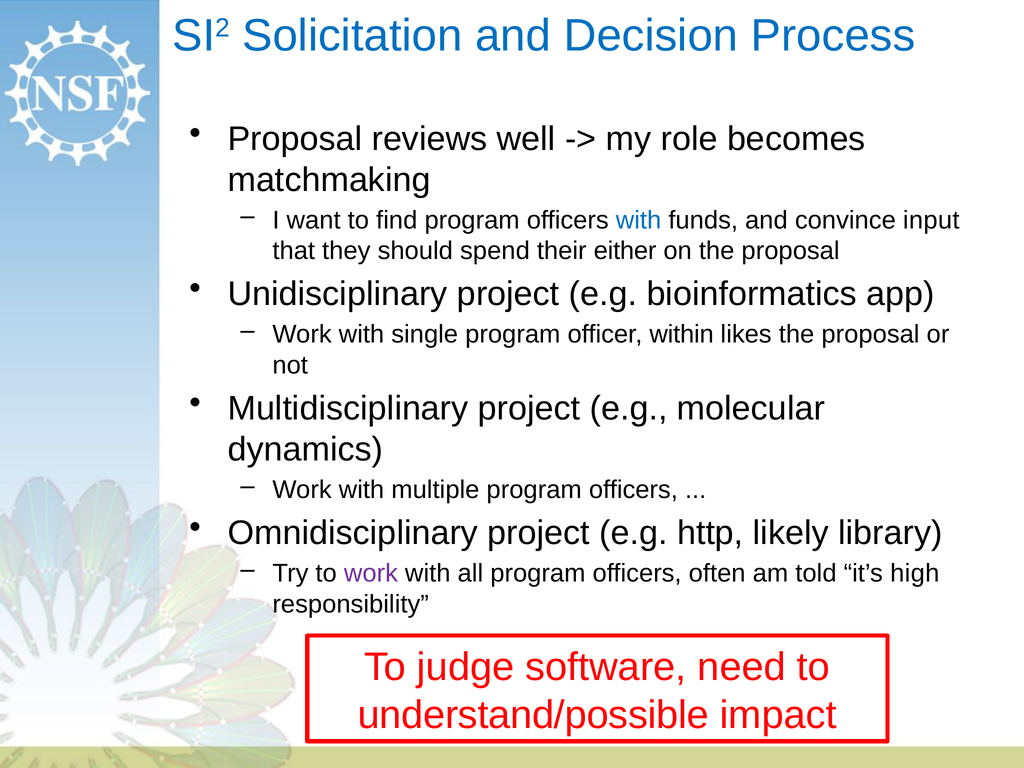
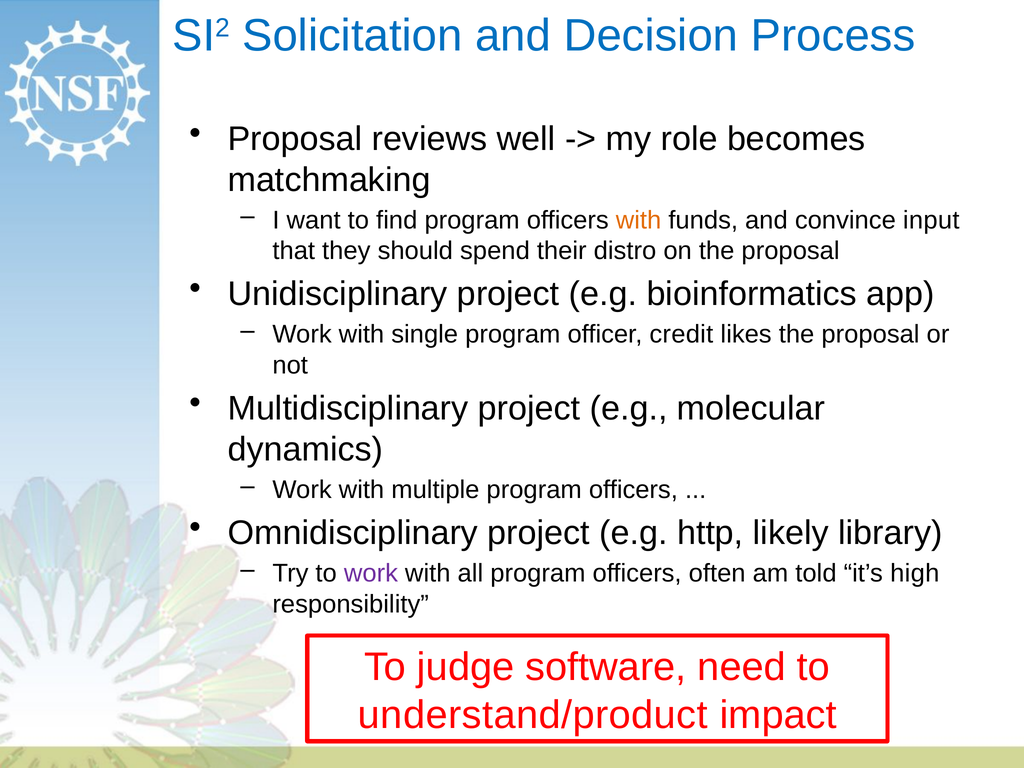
with at (639, 220) colour: blue -> orange
either: either -> distro
within: within -> credit
understand/possible: understand/possible -> understand/product
